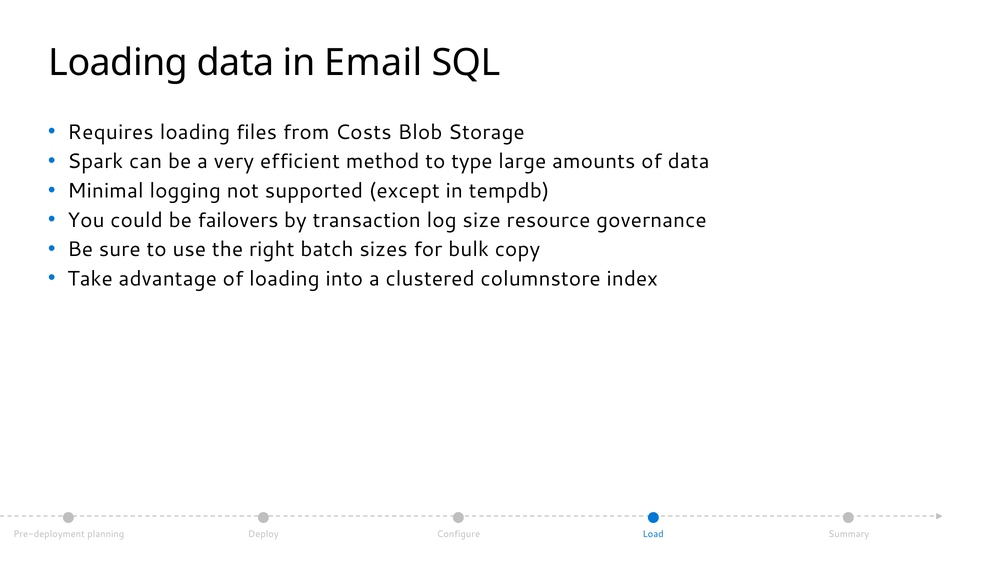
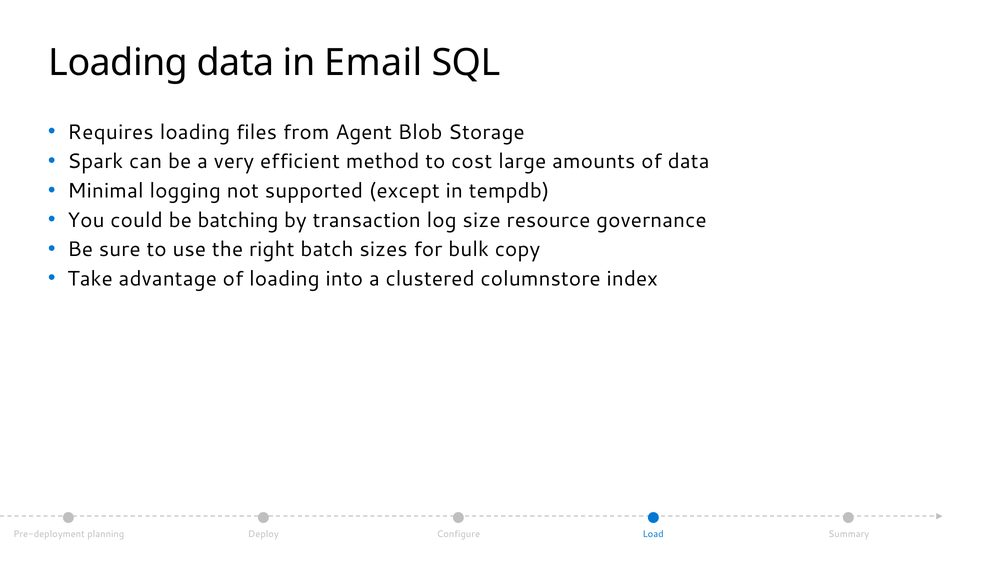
Costs: Costs -> Agent
type: type -> cost
failovers: failovers -> batching
